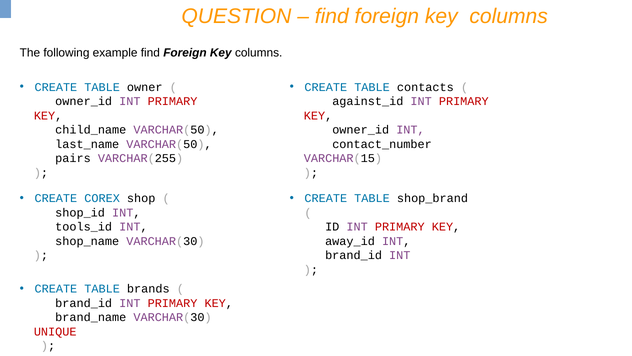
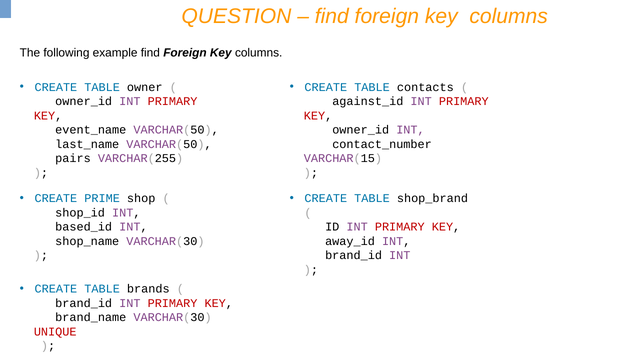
child_name: child_name -> event_name
COREX: COREX -> PRIME
tools_id: tools_id -> based_id
